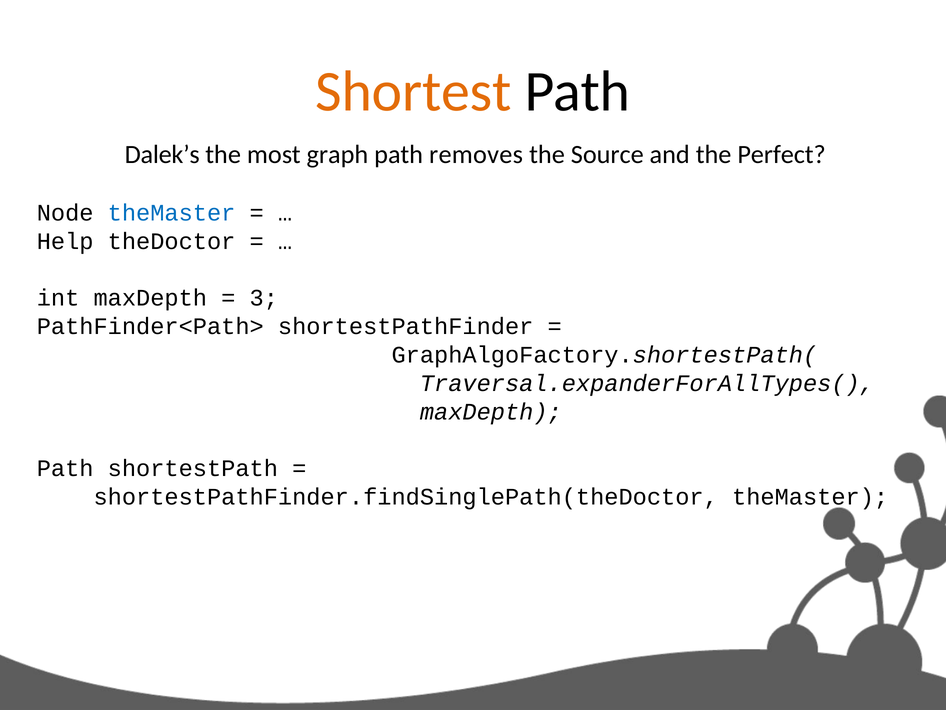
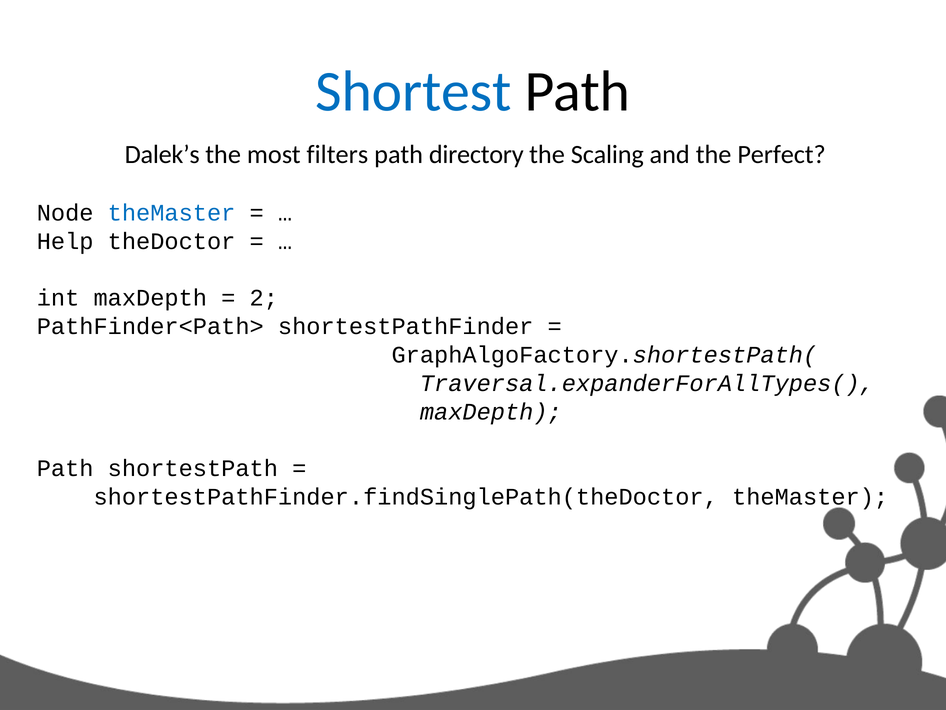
Shortest colour: orange -> blue
graph: graph -> filters
removes: removes -> directory
Source: Source -> Scaling
3: 3 -> 2
